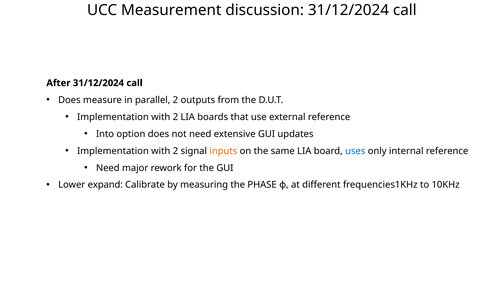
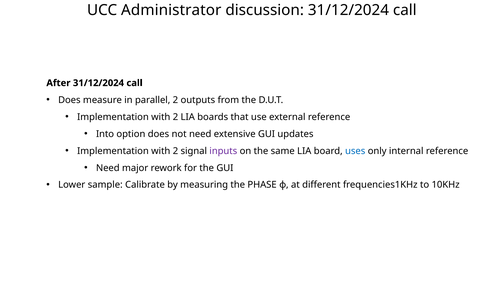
Measurement: Measurement -> Administrator
inputs colour: orange -> purple
expand: expand -> sample
